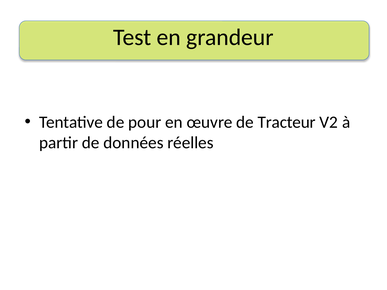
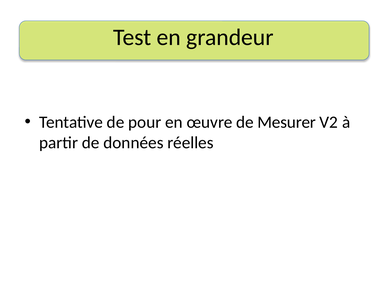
Tracteur: Tracteur -> Mesurer
